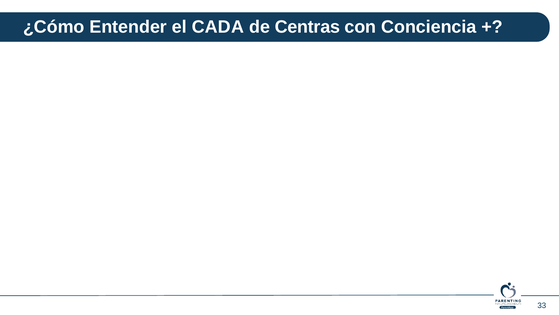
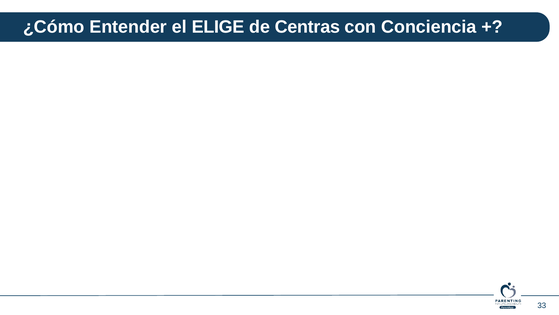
CADA: CADA -> ELIGE
